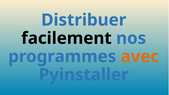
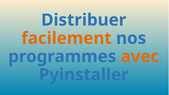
facilement colour: black -> orange
